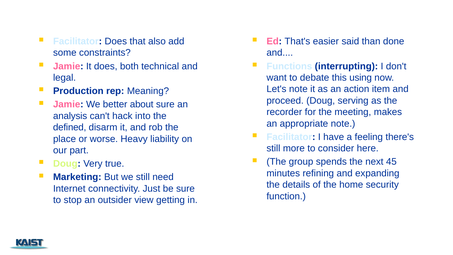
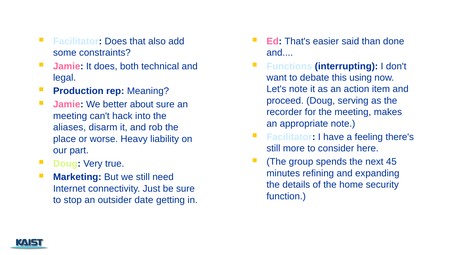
analysis at (70, 116): analysis -> meeting
defined: defined -> aliases
view: view -> date
